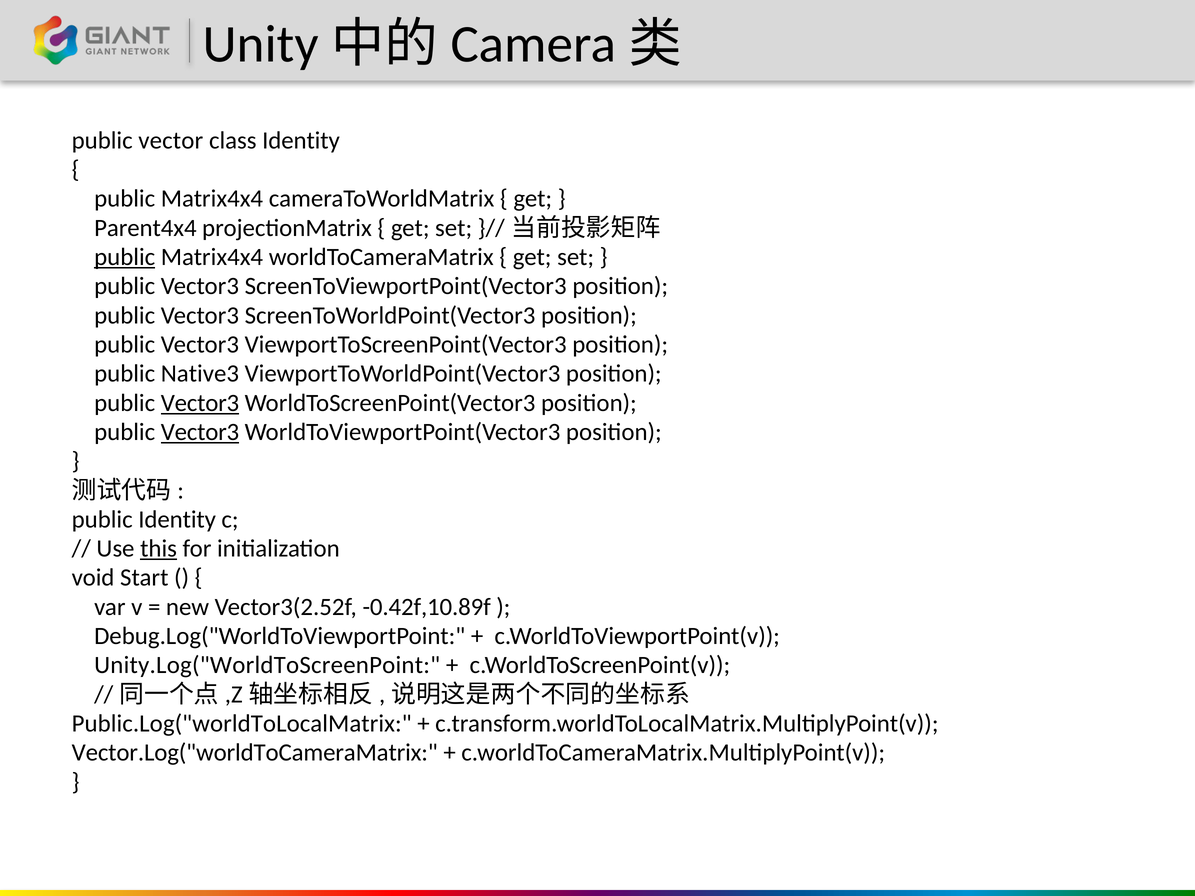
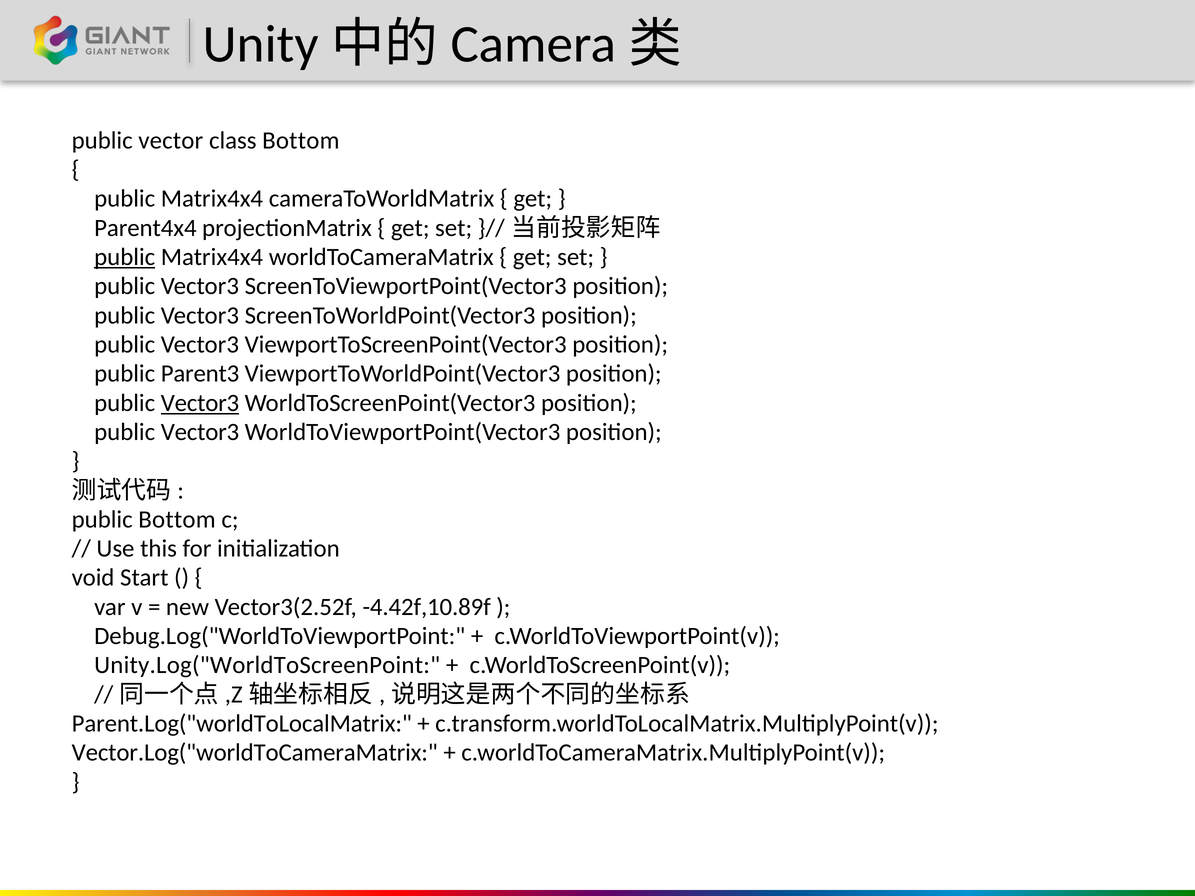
class Identity: Identity -> Bottom
Native3: Native3 -> Parent3
Vector3 at (200, 432) underline: present -> none
public Identity: Identity -> Bottom
this underline: present -> none
-0.42f,10.89f: -0.42f,10.89f -> -4.42f,10.89f
Public.Log("worldToLocalMatrix: Public.Log("worldToLocalMatrix -> Parent.Log("worldToLocalMatrix
